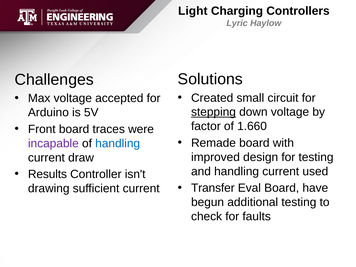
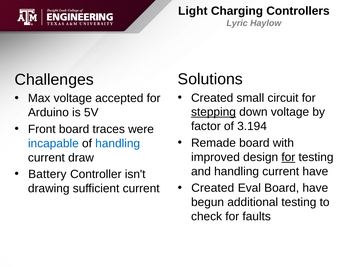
1.660: 1.660 -> 3.194
incapable colour: purple -> blue
for at (288, 157) underline: none -> present
current used: used -> have
Results: Results -> Battery
Transfer at (213, 188): Transfer -> Created
